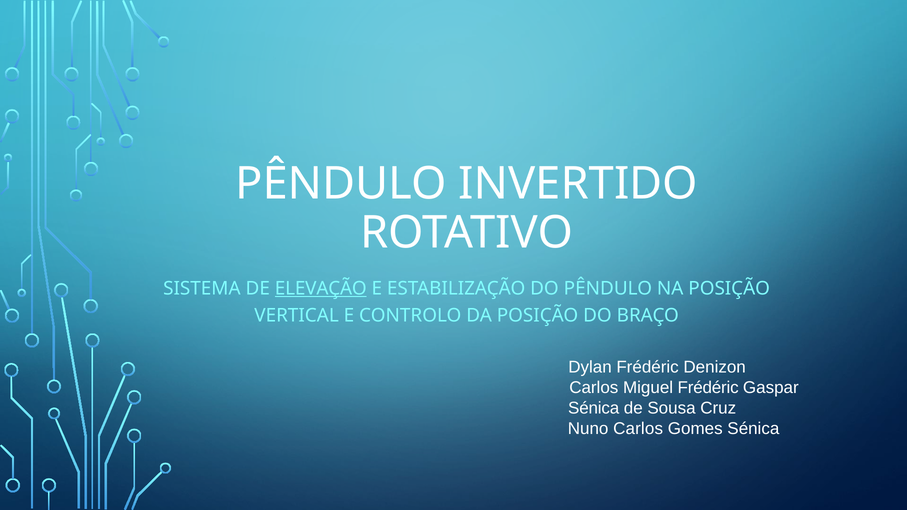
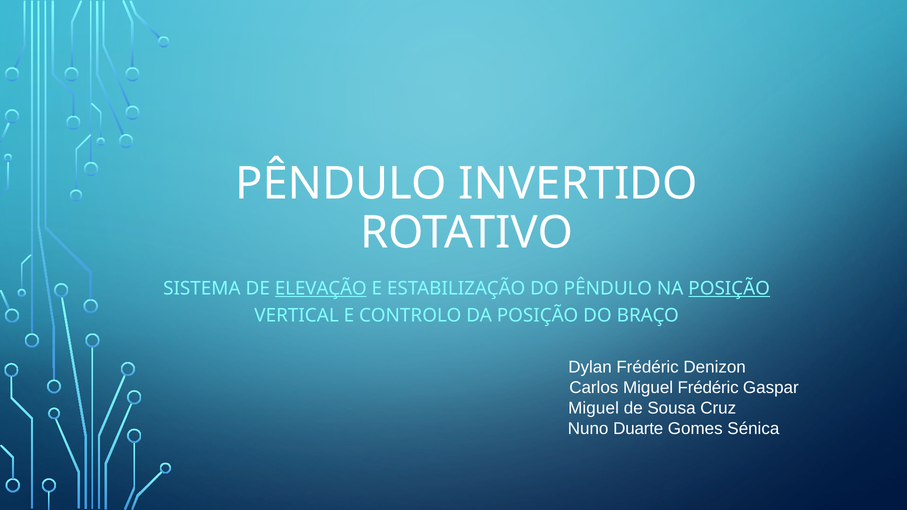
POSIÇÃO at (729, 289) underline: none -> present
Sénica at (594, 408): Sénica -> Miguel
Nuno Carlos: Carlos -> Duarte
